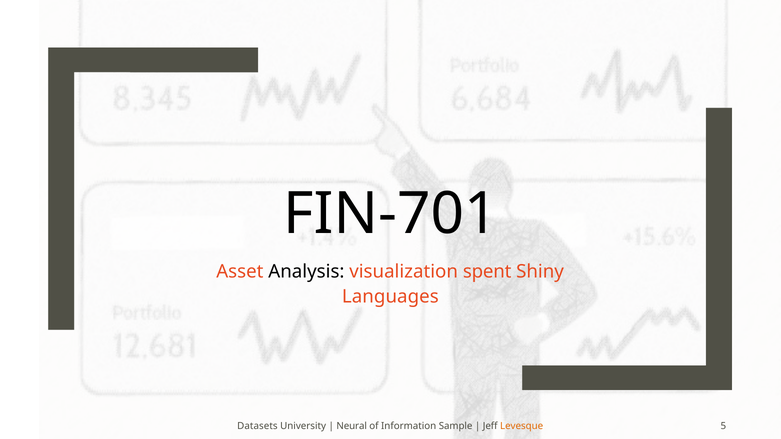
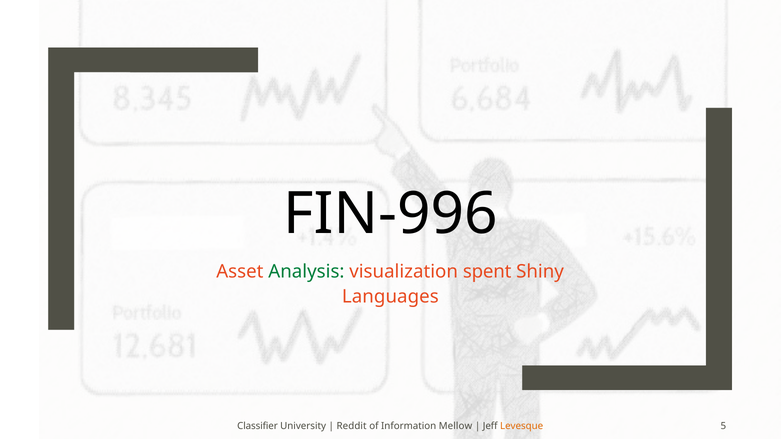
FIN-701: FIN-701 -> FIN-996
Analysis colour: black -> green
Datasets: Datasets -> Classifier
Neural: Neural -> Reddit
Sample: Sample -> Mellow
